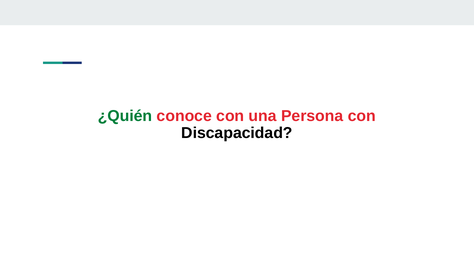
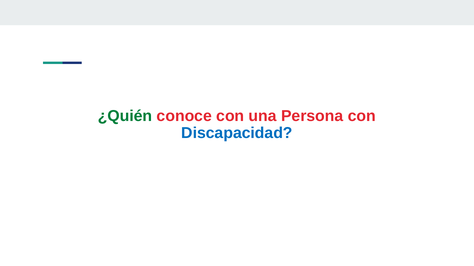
Discapacidad colour: black -> blue
